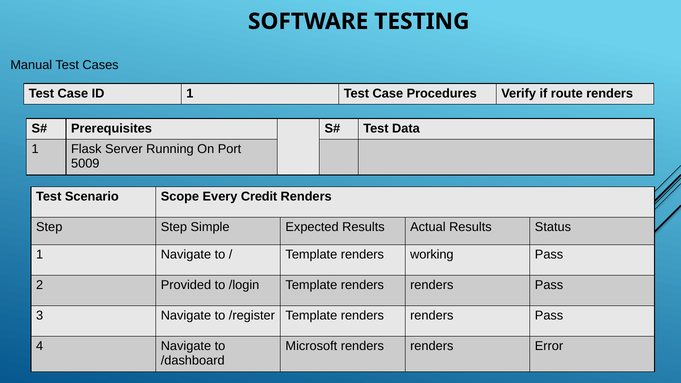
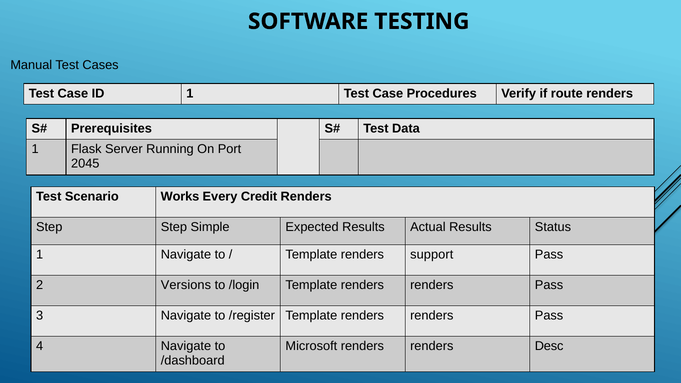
5009: 5009 -> 2045
Scope: Scope -> Works
working: working -> support
Provided: Provided -> Versions
Error: Error -> Desc
